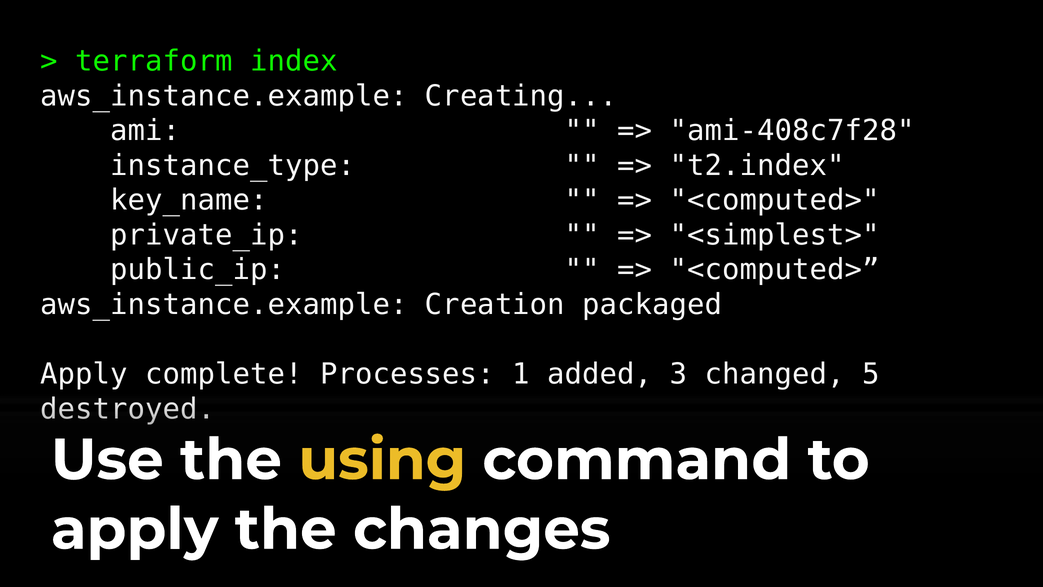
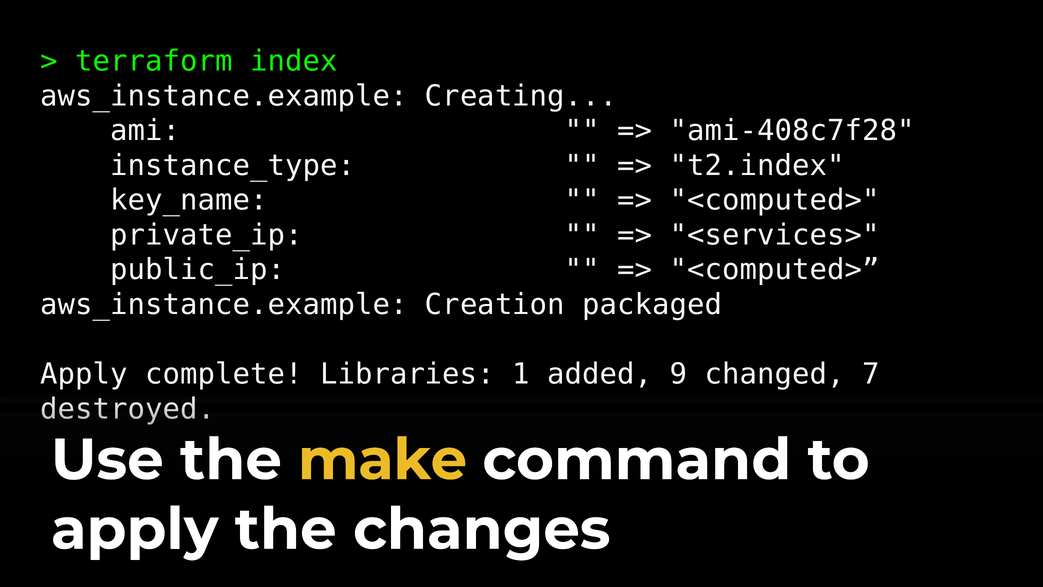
<simplest>: <simplest> -> <services>
Processes: Processes -> Libraries
3: 3 -> 9
5: 5 -> 7
using: using -> make
